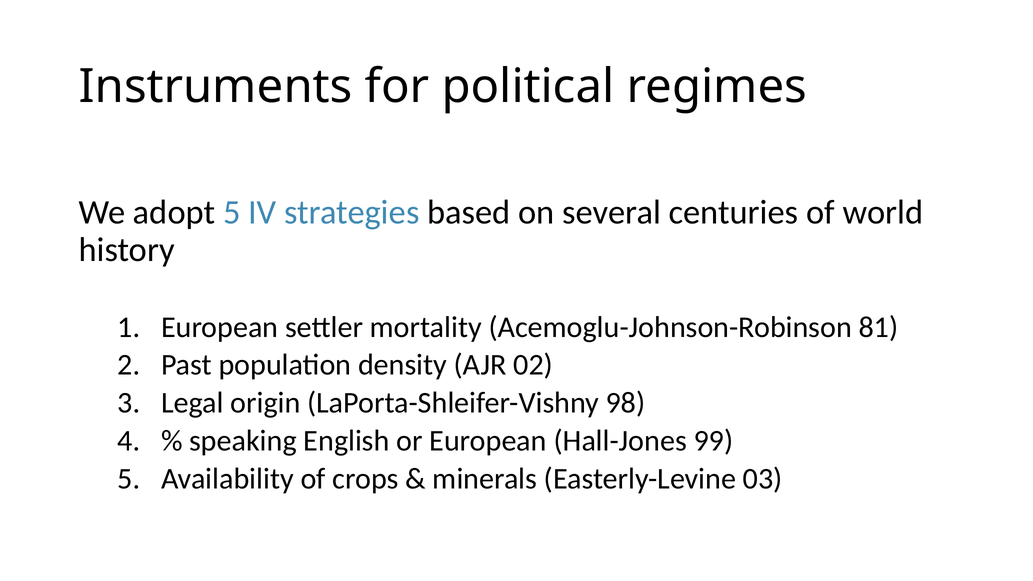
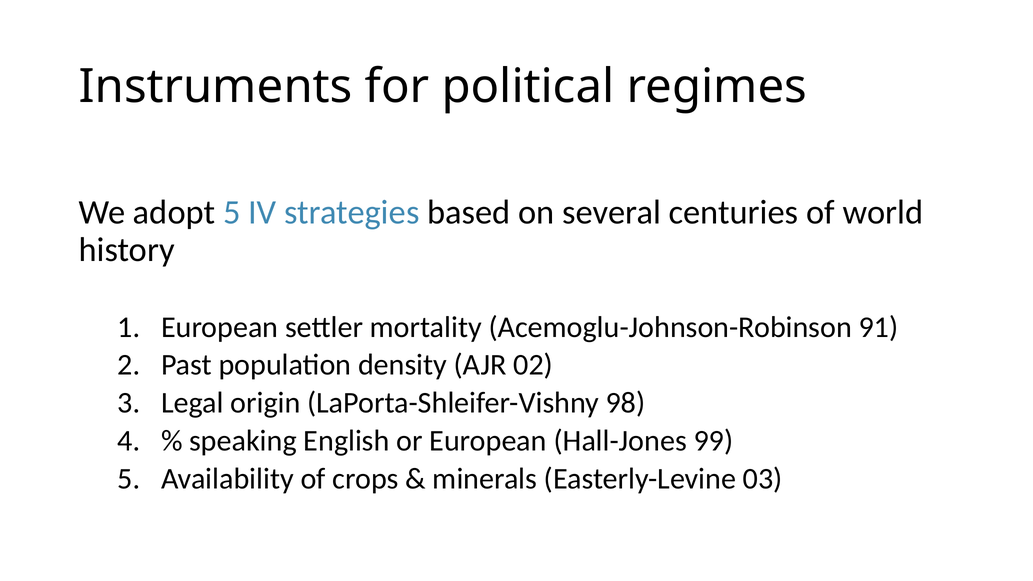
81: 81 -> 91
